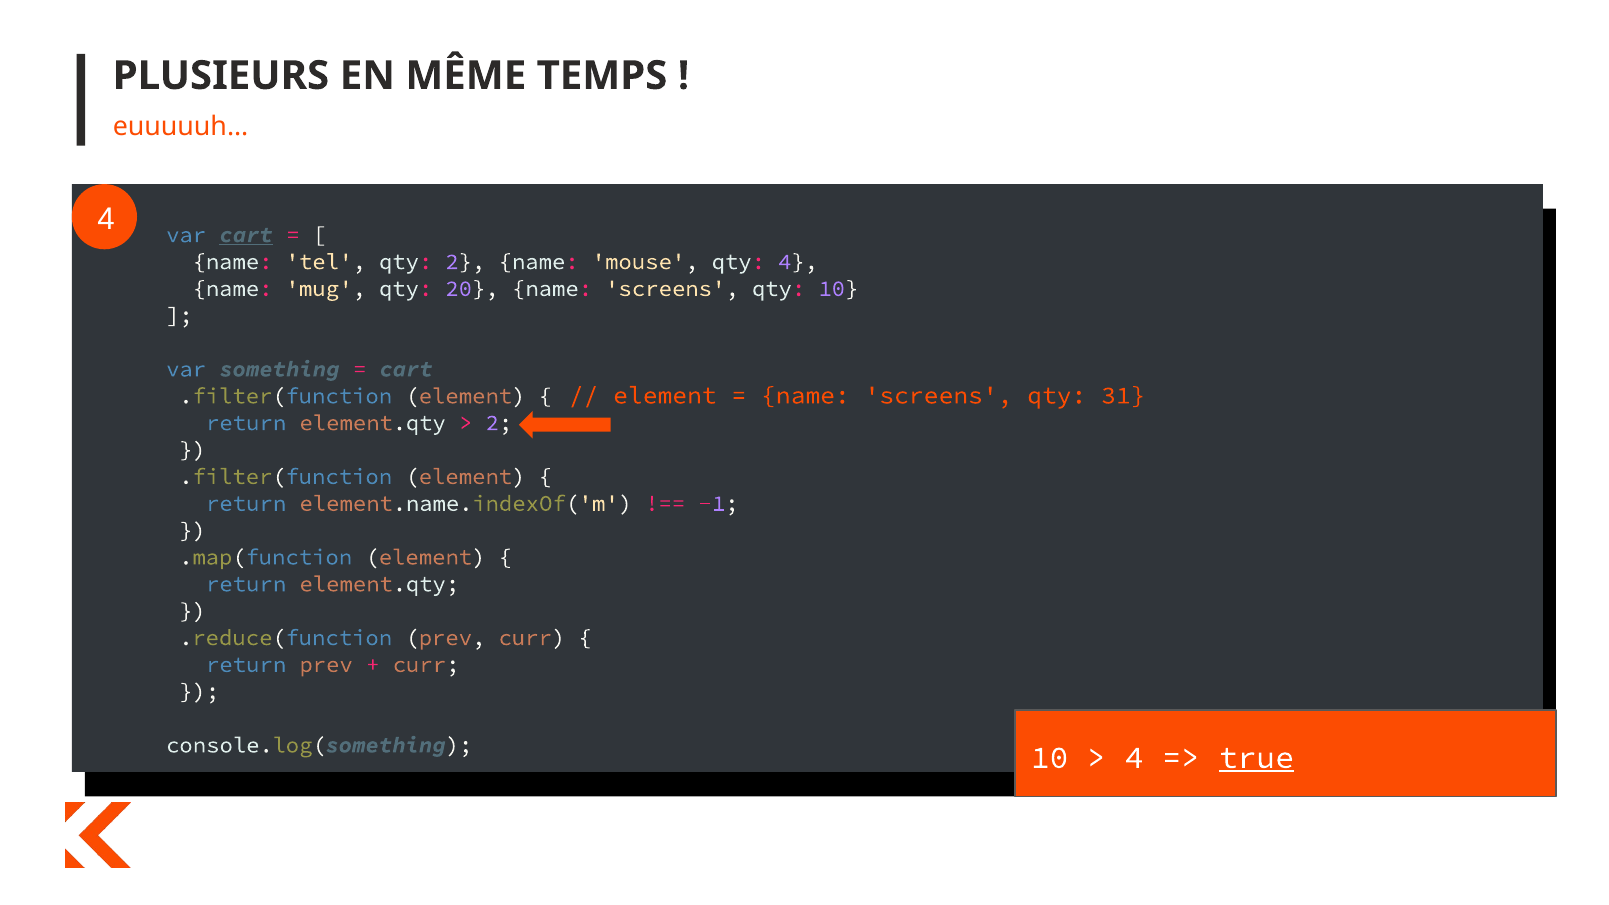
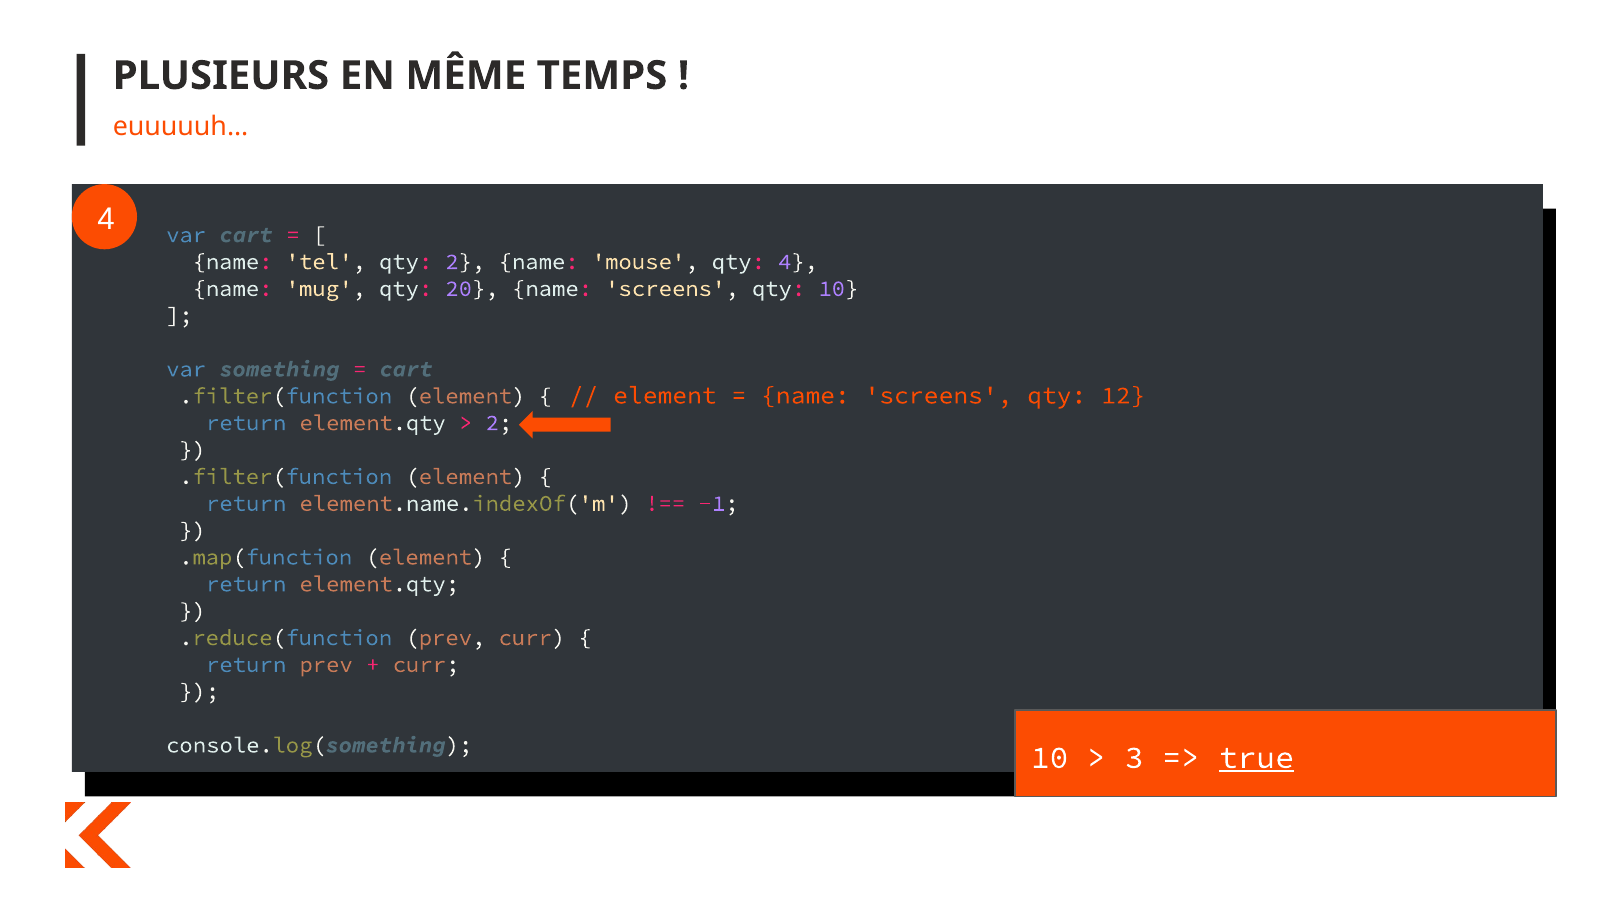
cart at (246, 235) underline: present -> none
31: 31 -> 12
4 at (1134, 758): 4 -> 3
